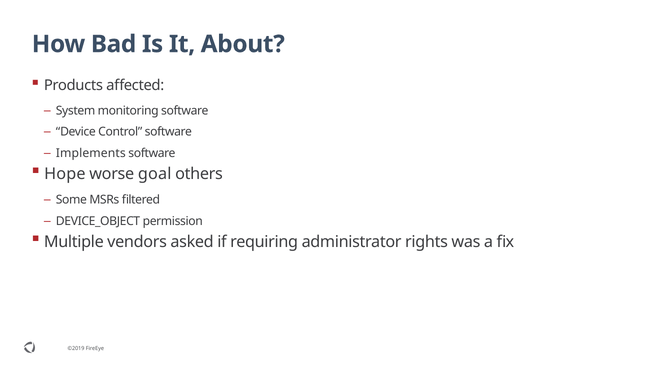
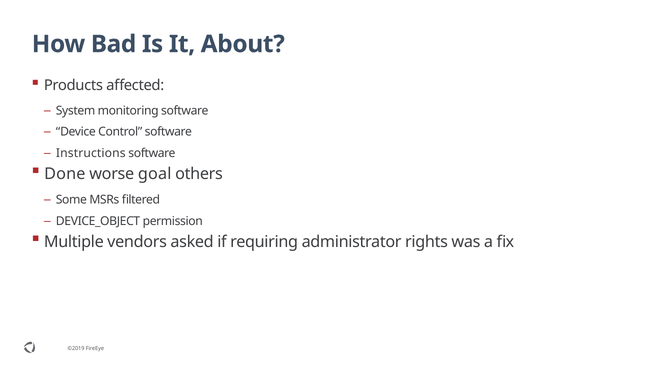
Implements: Implements -> Instructions
Hope: Hope -> Done
